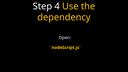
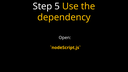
4: 4 -> 5
